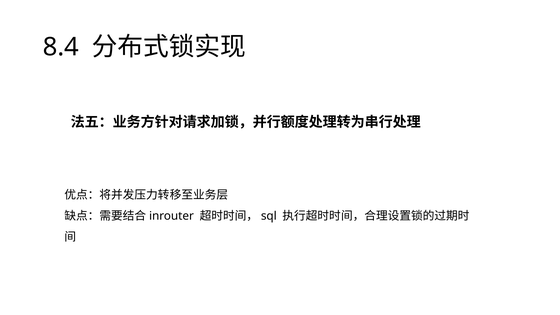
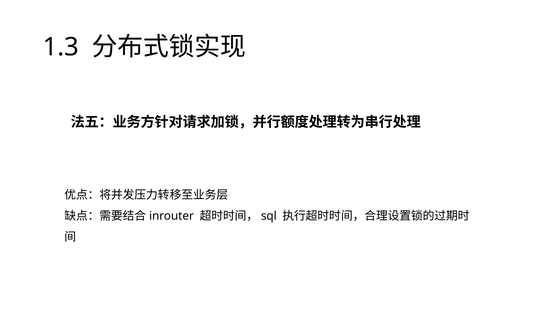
8.4: 8.4 -> 1.3
